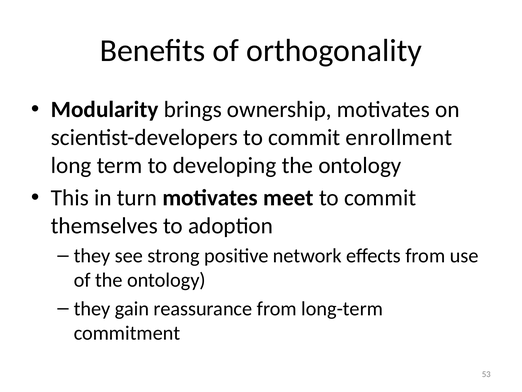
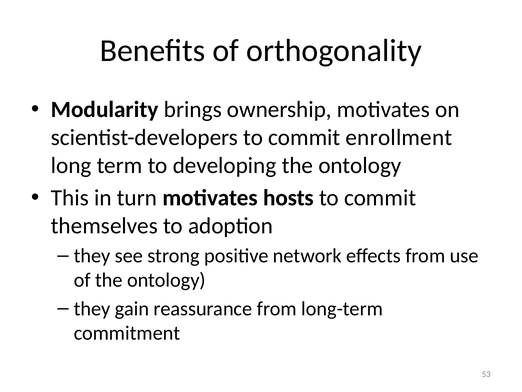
meet: meet -> hosts
